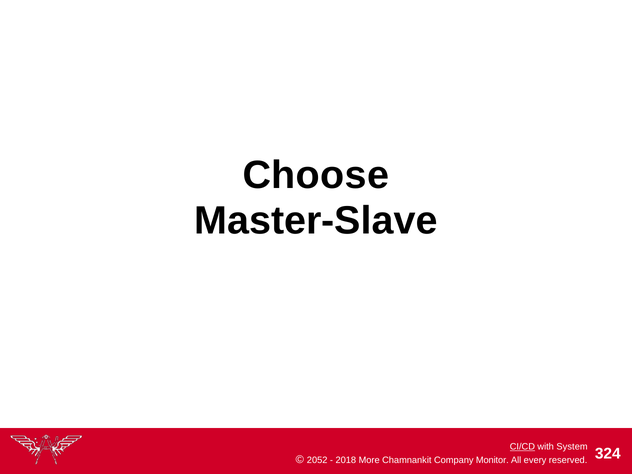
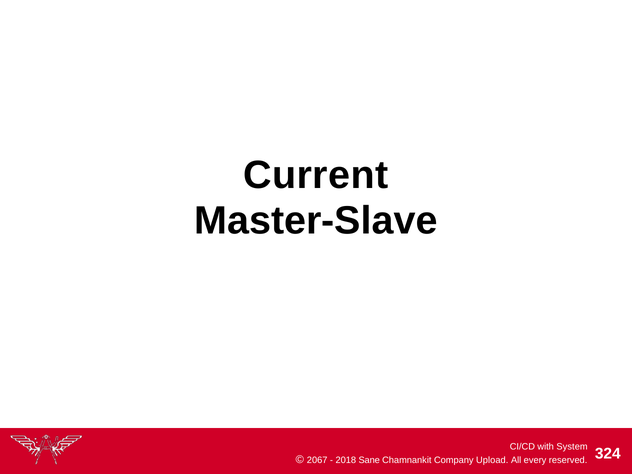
Choose: Choose -> Current
CI/CD underline: present -> none
2052: 2052 -> 2067
More: More -> Sane
Monitor: Monitor -> Upload
